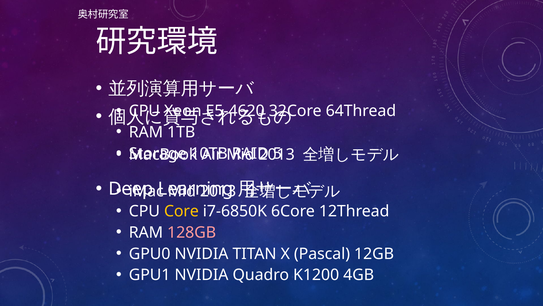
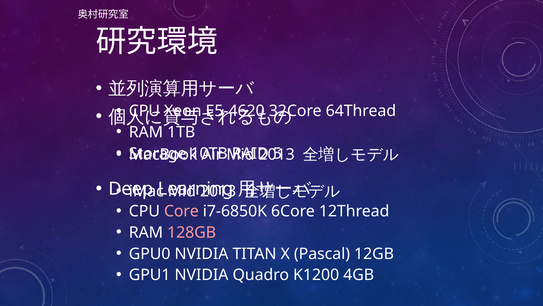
Core colour: yellow -> pink
